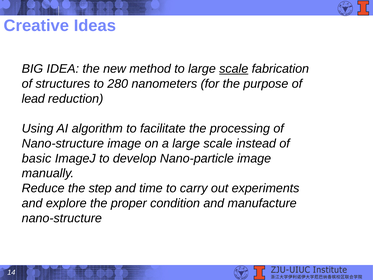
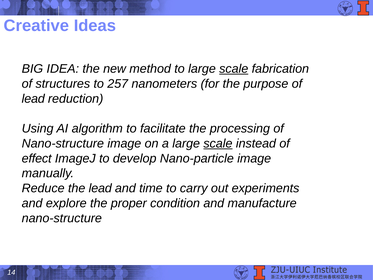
280: 280 -> 257
scale at (218, 143) underline: none -> present
basic: basic -> effect
the step: step -> lead
